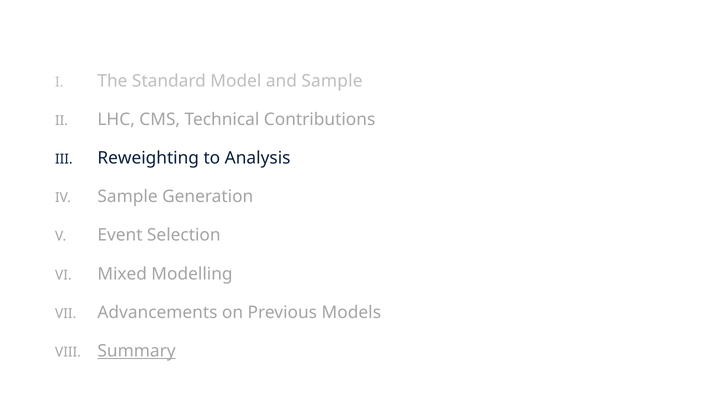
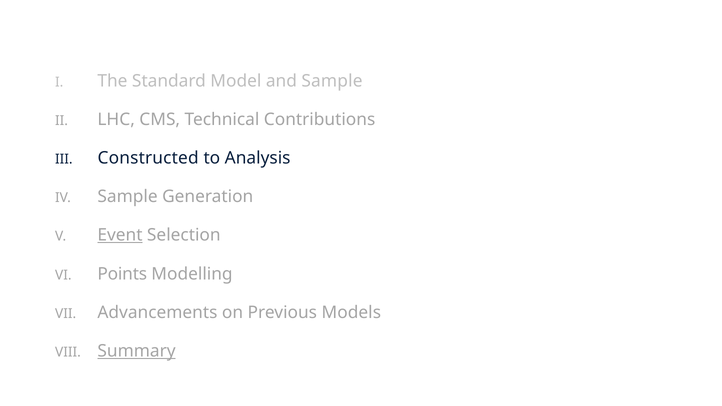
Reweighting: Reweighting -> Constructed
Event underline: none -> present
Mixed: Mixed -> Points
